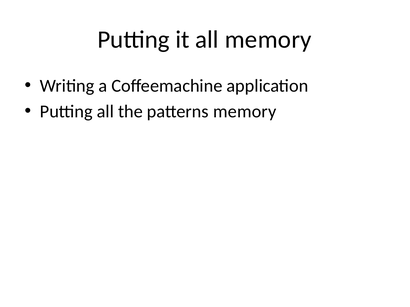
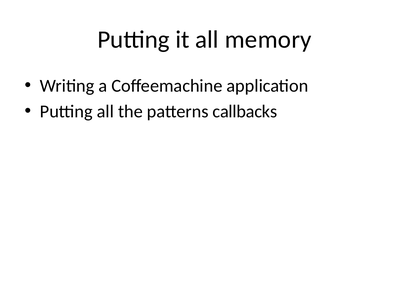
patterns memory: memory -> callbacks
